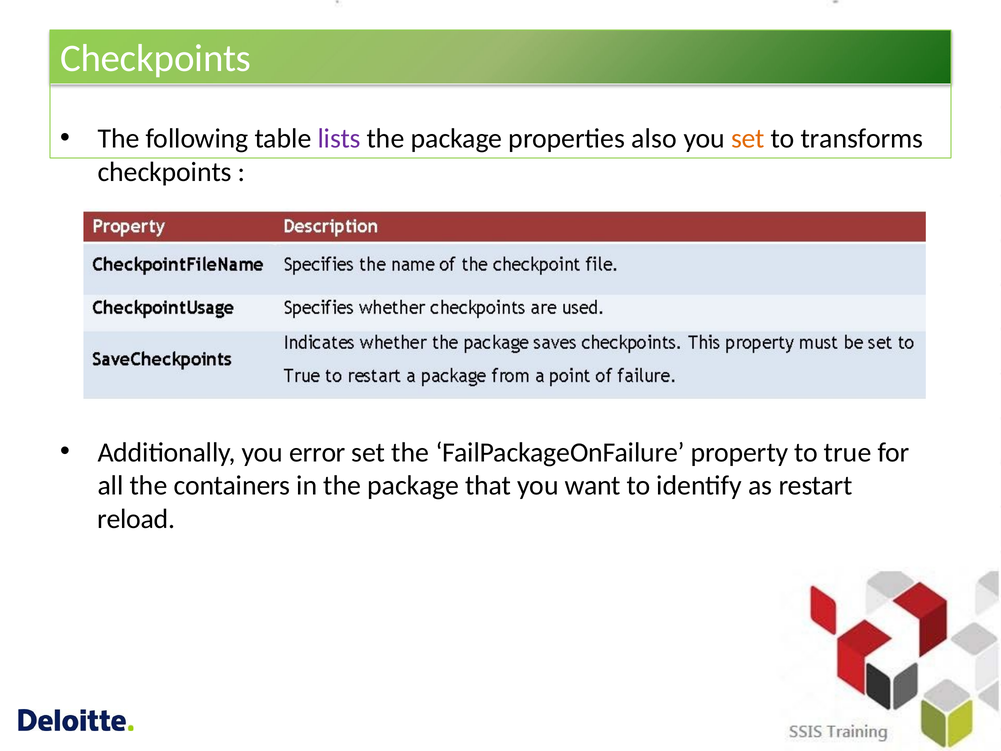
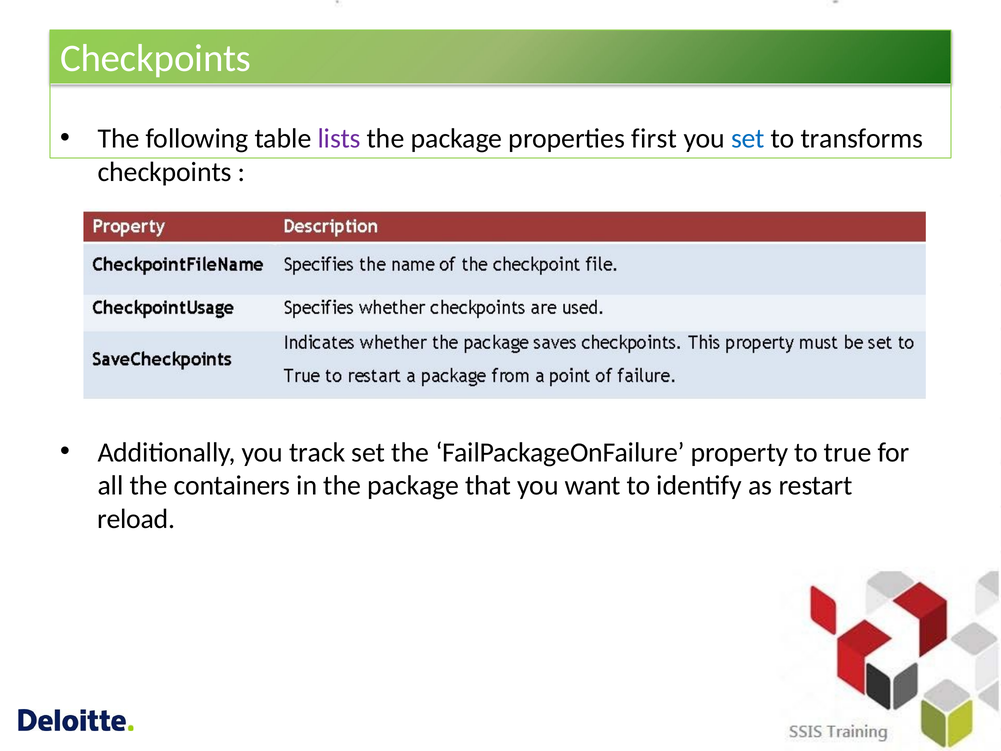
also: also -> first
set at (748, 139) colour: orange -> blue
error: error -> track
